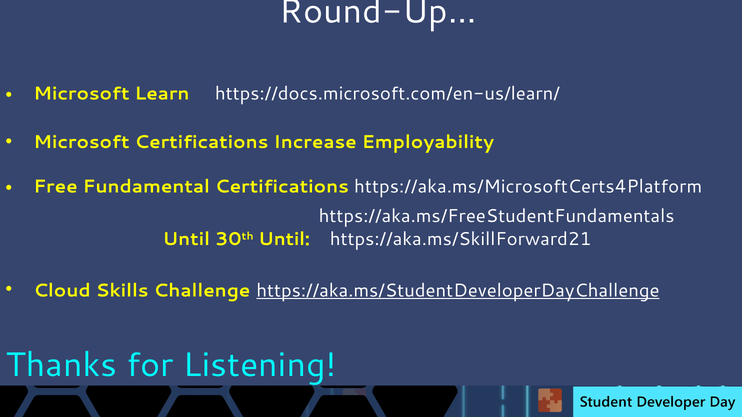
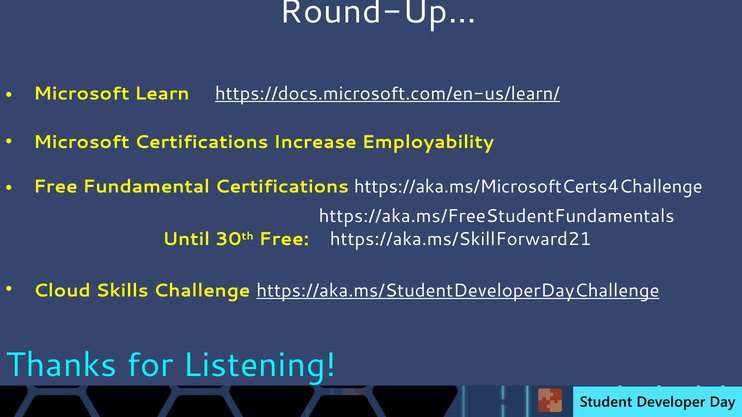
https://docs.microsoft.com/en-us/learn/ underline: none -> present
https://aka.ms/MicrosoftCerts4Platform: https://aka.ms/MicrosoftCerts4Platform -> https://aka.ms/MicrosoftCerts4Challenge
30th Until: Until -> Free
